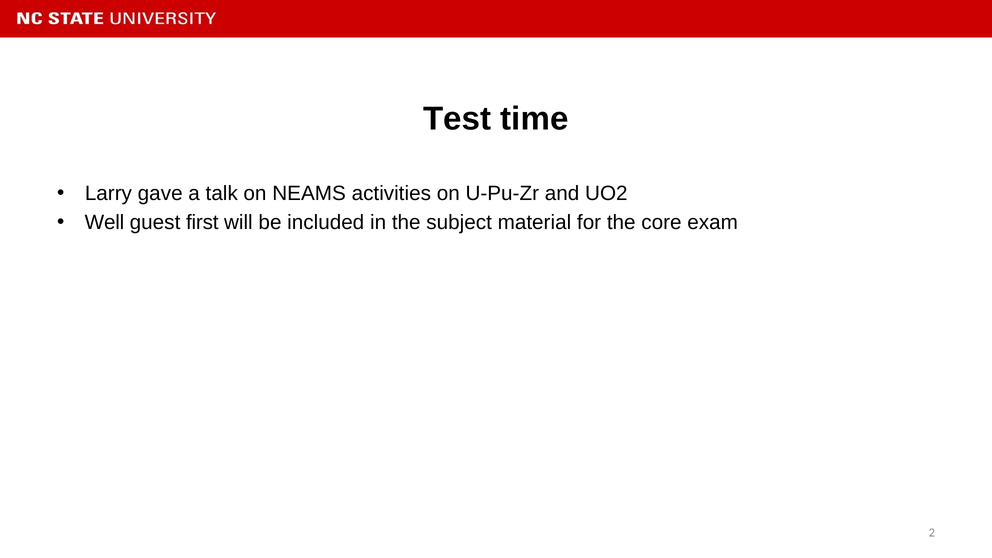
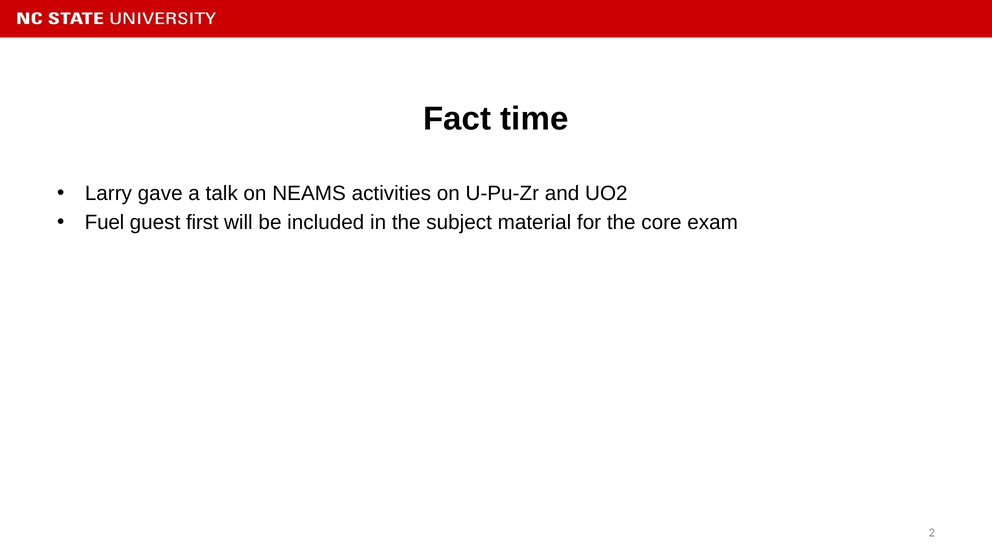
Test: Test -> Fact
Well: Well -> Fuel
